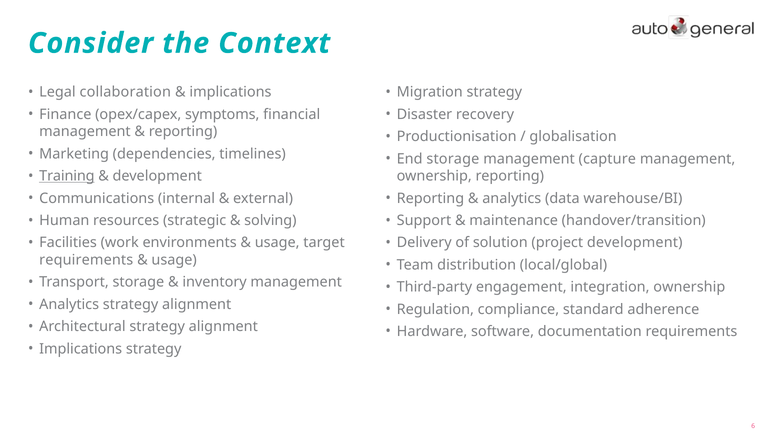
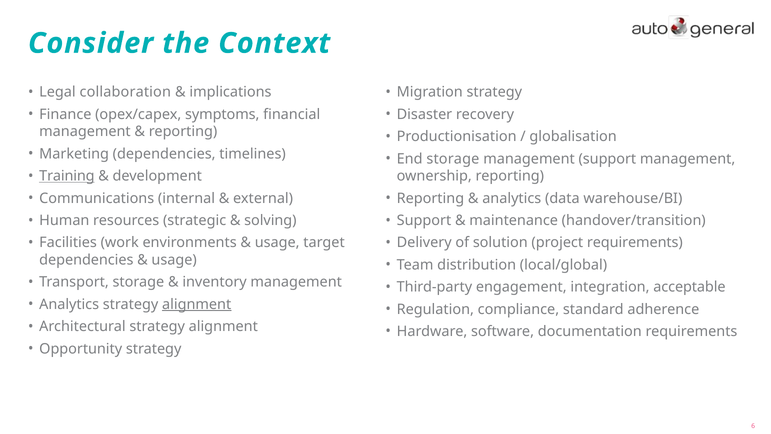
management capture: capture -> support
project development: development -> requirements
requirements at (86, 260): requirements -> dependencies
integration ownership: ownership -> acceptable
alignment at (197, 304) underline: none -> present
Implications at (81, 349): Implications -> Opportunity
